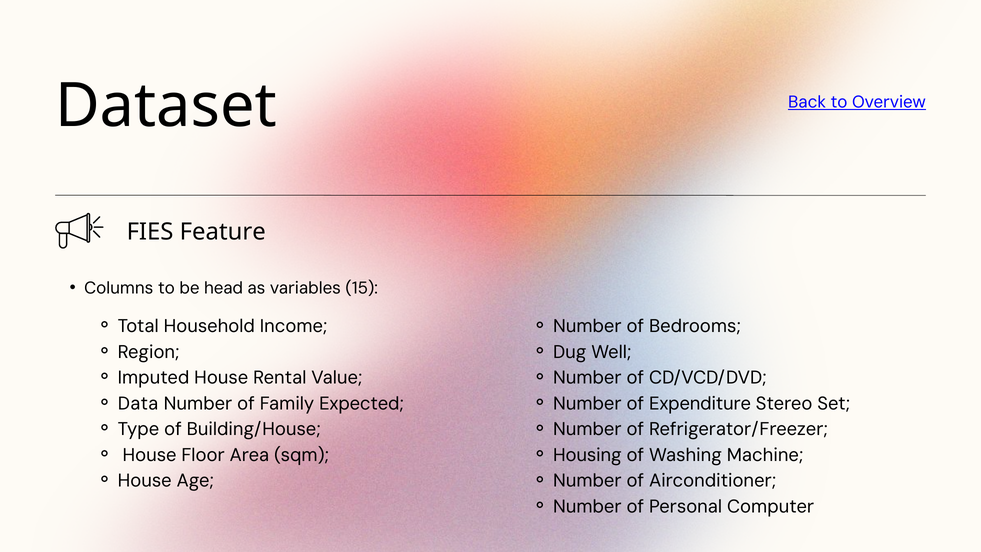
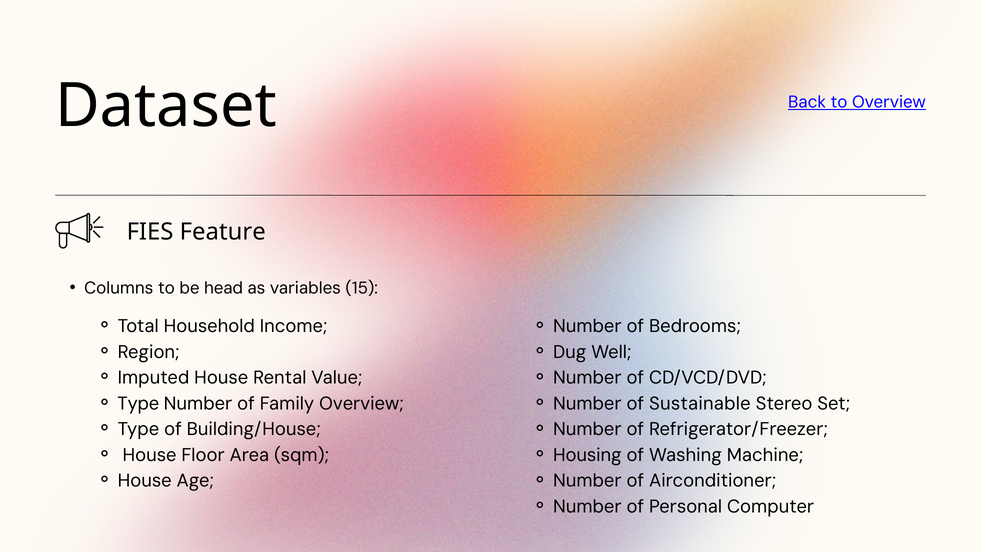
Data at (138, 403): Data -> Type
Family Expected: Expected -> Overview
Expenditure: Expenditure -> Sustainable
